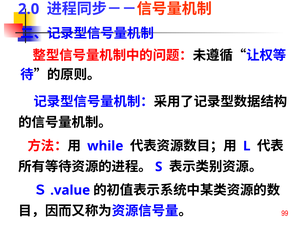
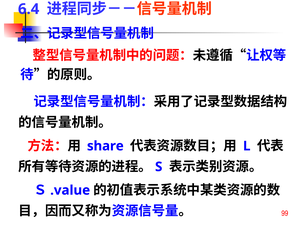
2.0: 2.0 -> 6.4
while: while -> share
